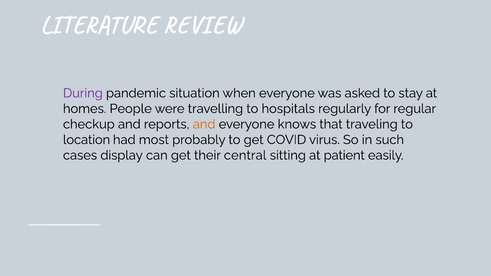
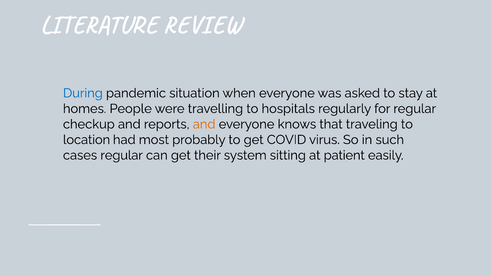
During colour: purple -> blue
cases display: display -> regular
central: central -> system
